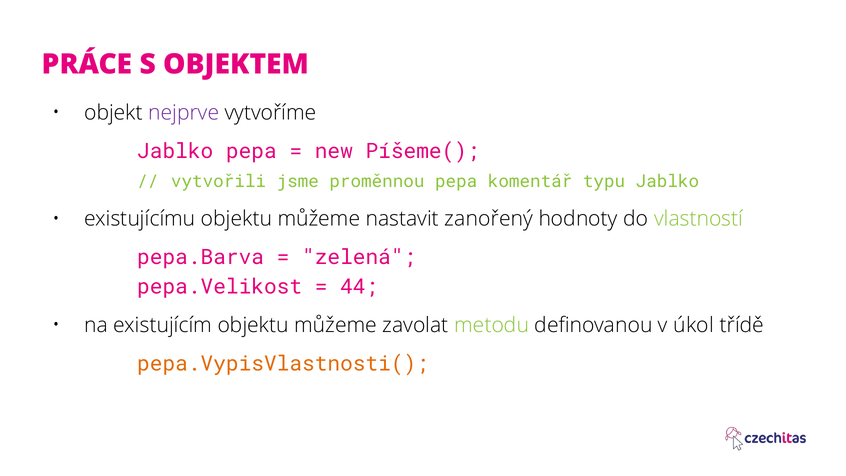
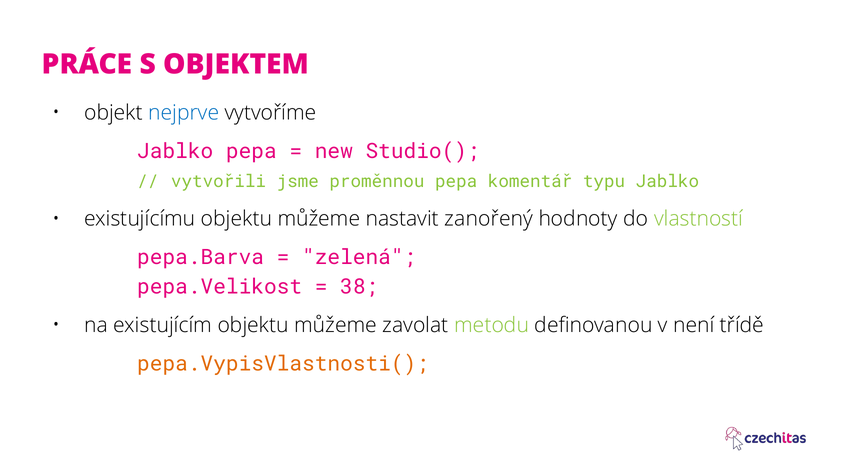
nejprve colour: purple -> blue
Píšeme(: Píšeme( -> Studio(
44: 44 -> 38
úkol: úkol -> není
